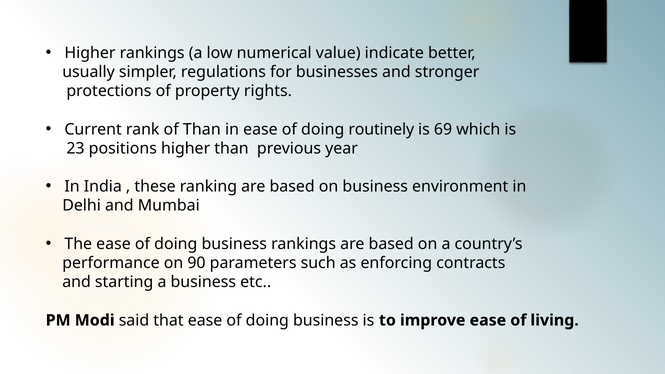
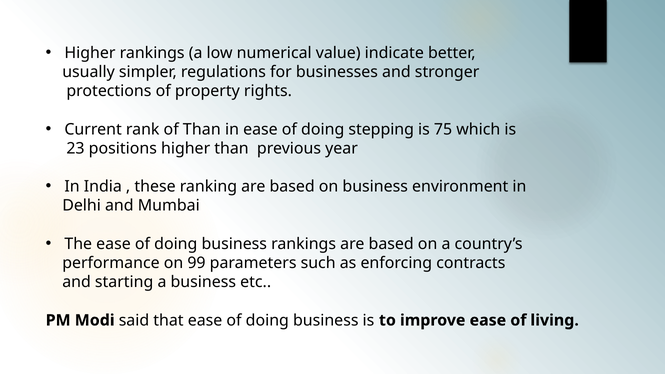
routinely: routinely -> stepping
69: 69 -> 75
90: 90 -> 99
